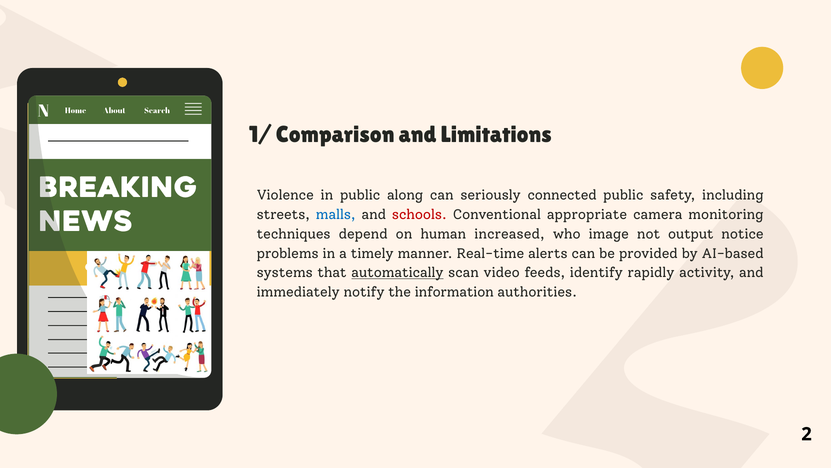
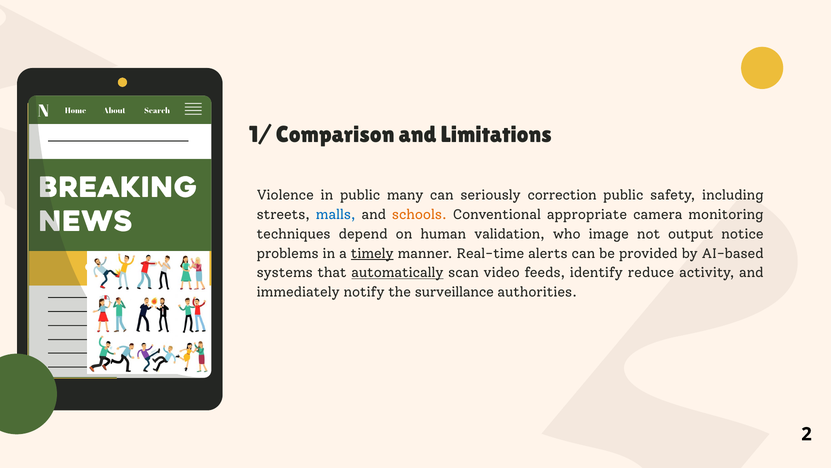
along: along -> many
connected: connected -> correction
schools colour: red -> orange
increased: increased -> validation
timely underline: none -> present
rapidly: rapidly -> reduce
information: information -> surveillance
